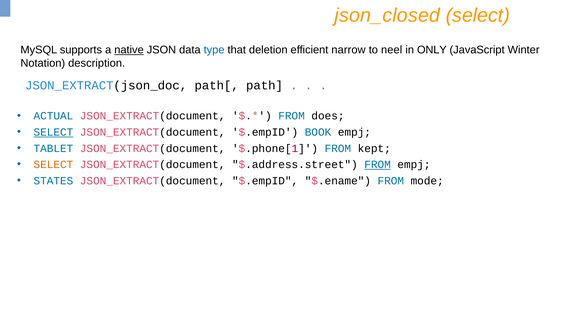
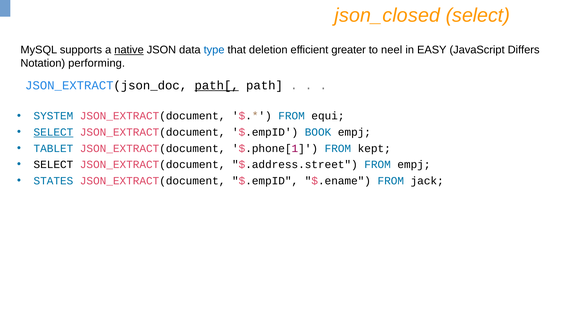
narrow: narrow -> greater
ONLY: ONLY -> EASY
Winter: Winter -> Differs
description: description -> performing
path[ underline: none -> present
ACTUAL: ACTUAL -> SYSTEM
does: does -> equi
SELECT at (53, 164) colour: orange -> black
FROM at (378, 164) underline: present -> none
mode: mode -> jack
